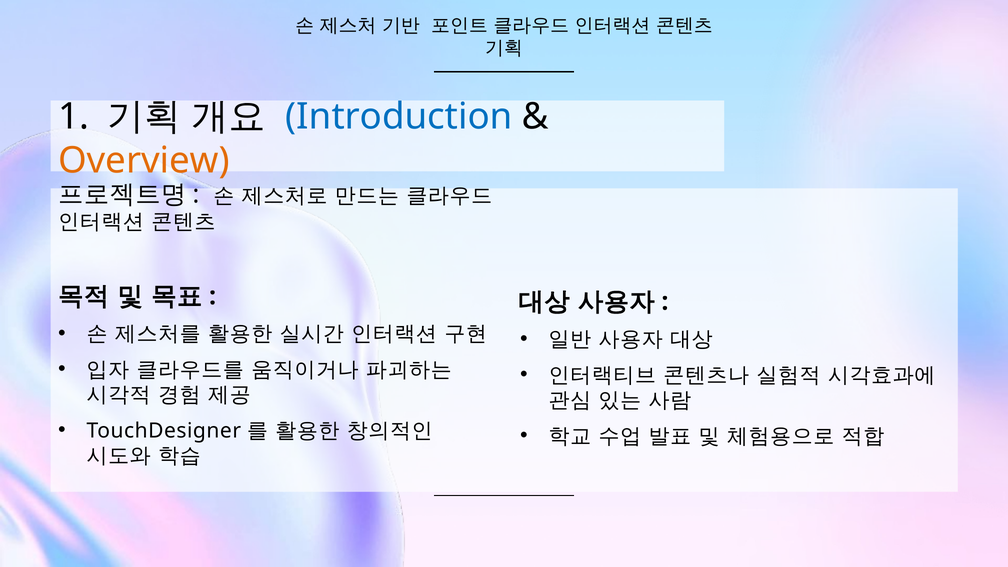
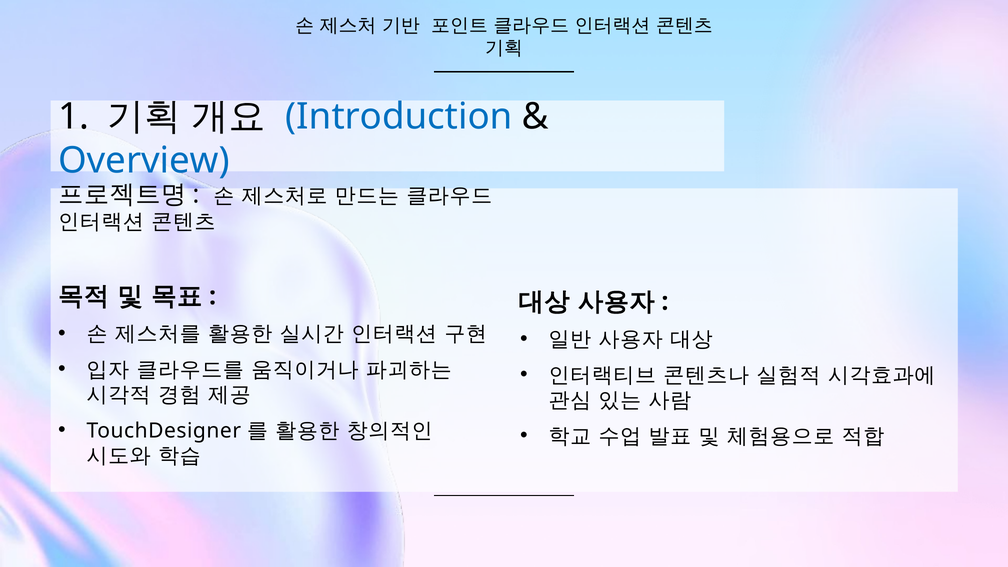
Overview colour: orange -> blue
